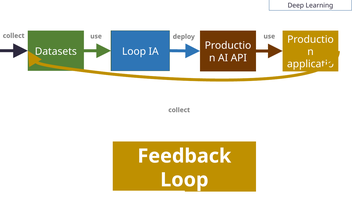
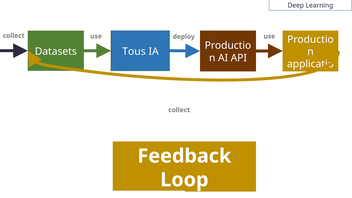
Loop at (134, 51): Loop -> Tous
